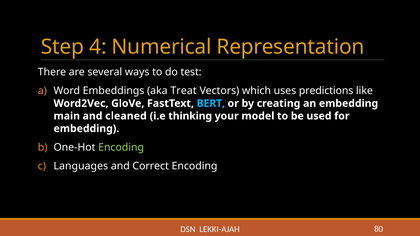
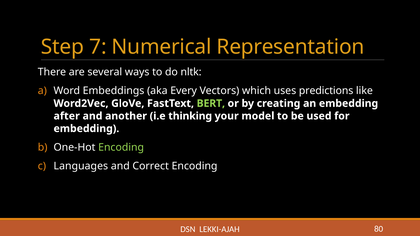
4: 4 -> 7
test: test -> nltk
Treat: Treat -> Every
BERT colour: light blue -> light green
main: main -> after
cleaned: cleaned -> another
